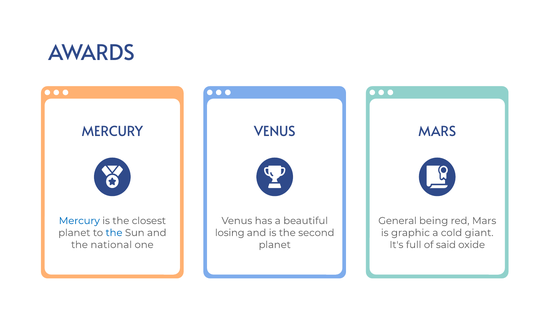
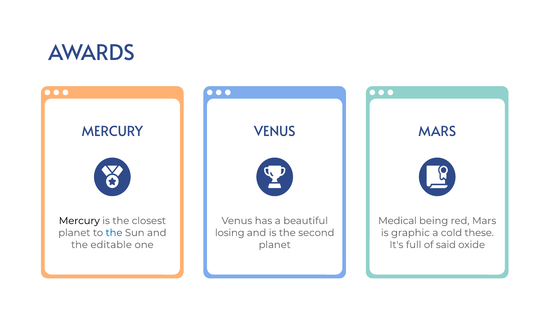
Mercury at (79, 220) colour: blue -> black
General: General -> Medical
giant: giant -> these
national: national -> editable
